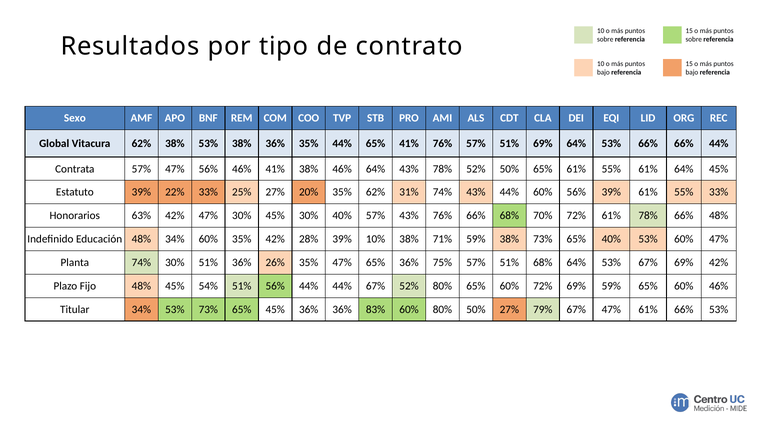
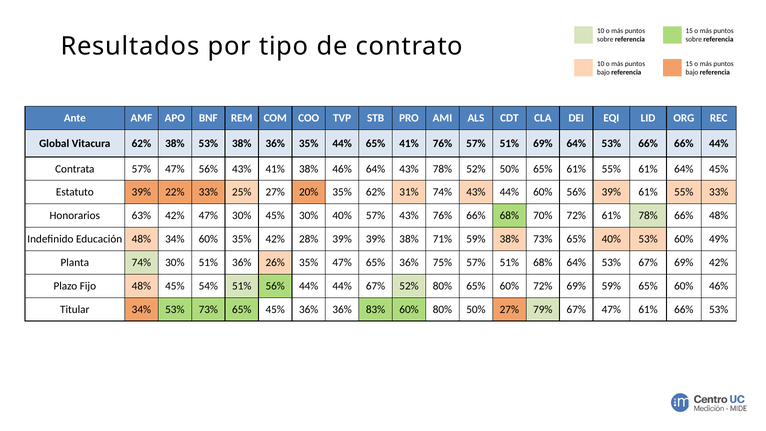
Sexo: Sexo -> Ante
56% 46%: 46% -> 43%
39% 10%: 10% -> 39%
60% 47%: 47% -> 49%
